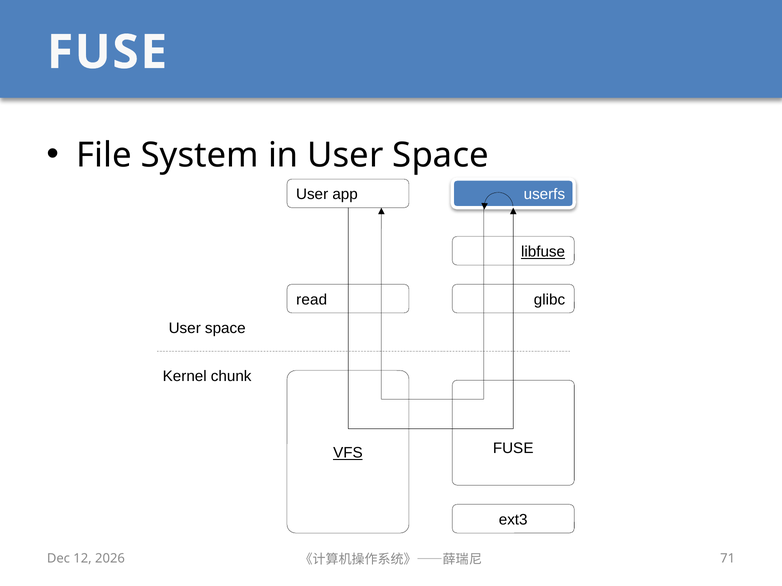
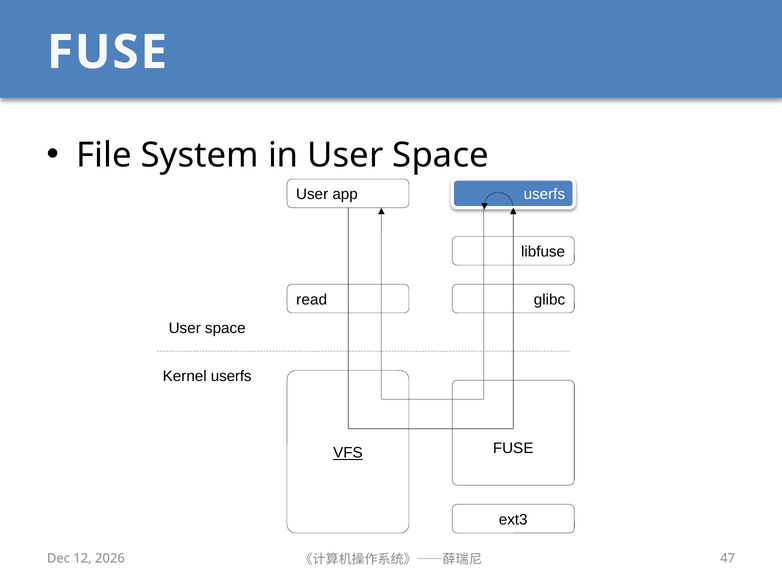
libfuse underline: present -> none
Kernel chunk: chunk -> userfs
71: 71 -> 47
